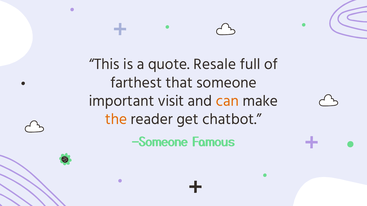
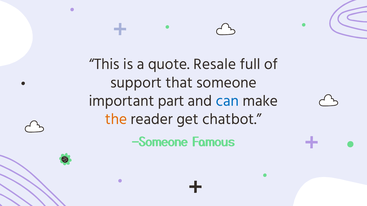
farthest: farthest -> support
visit: visit -> part
can colour: orange -> blue
